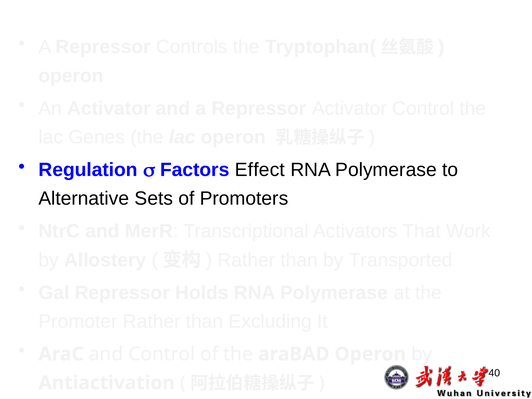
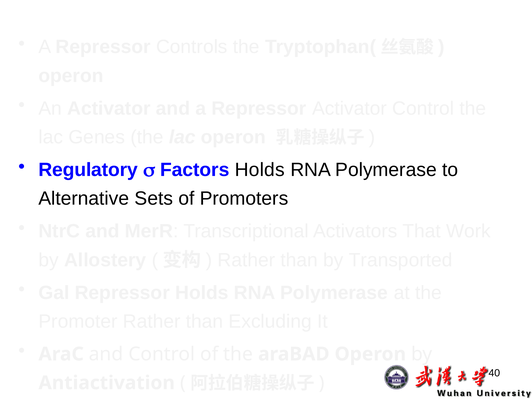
Regulation: Regulation -> Regulatory
Factors Effect: Effect -> Holds
